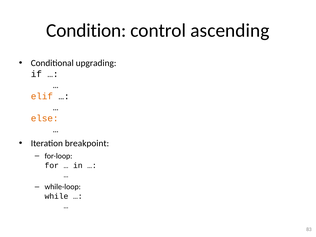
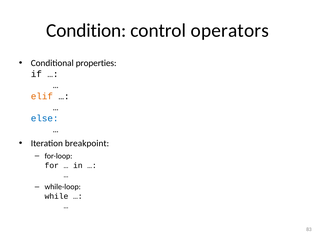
ascending: ascending -> operators
upgrading: upgrading -> properties
else colour: orange -> blue
